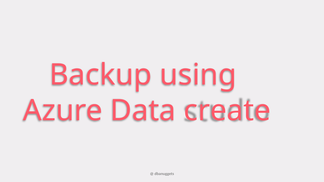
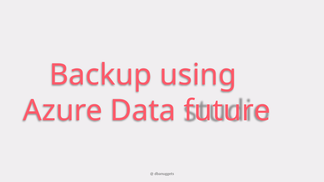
create: create -> future
